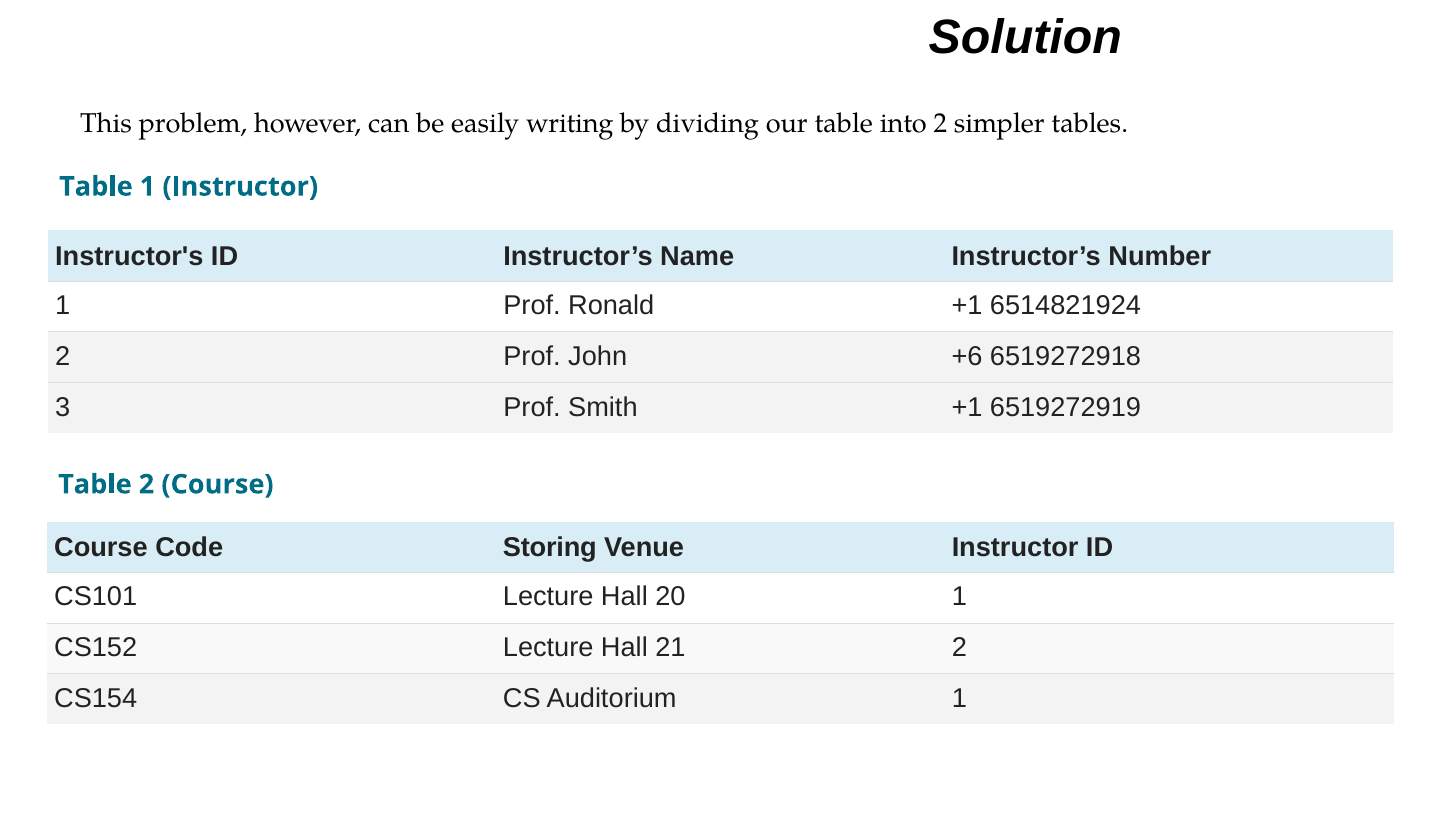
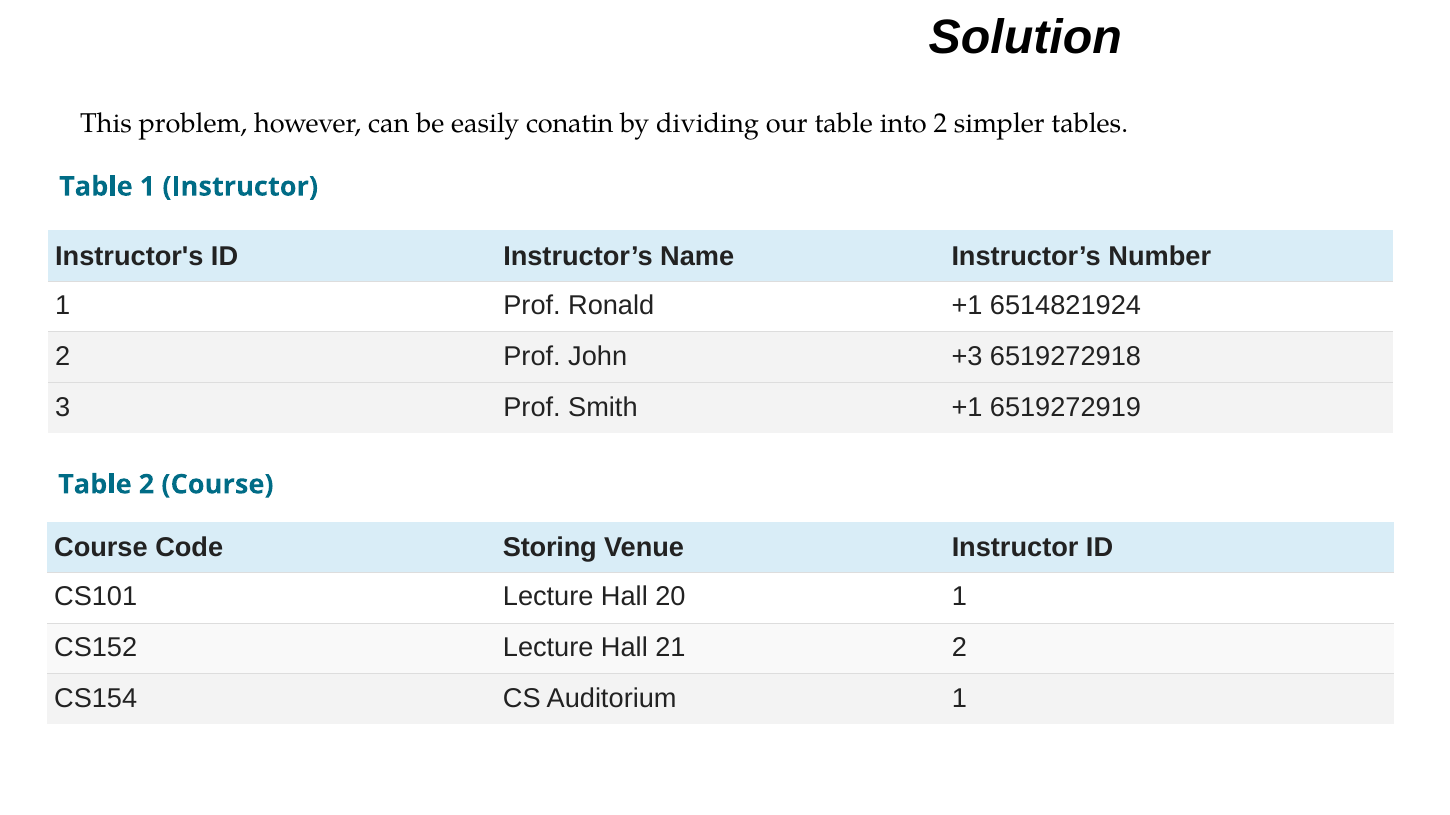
writing: writing -> conatin
+6: +6 -> +3
